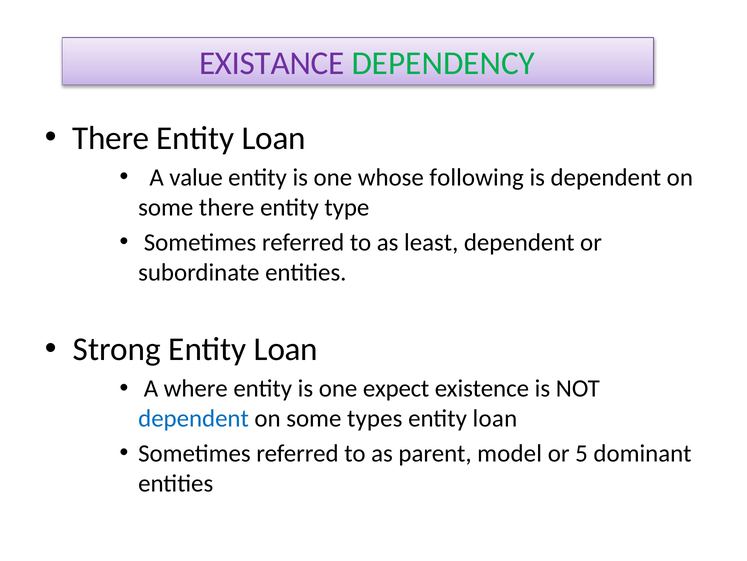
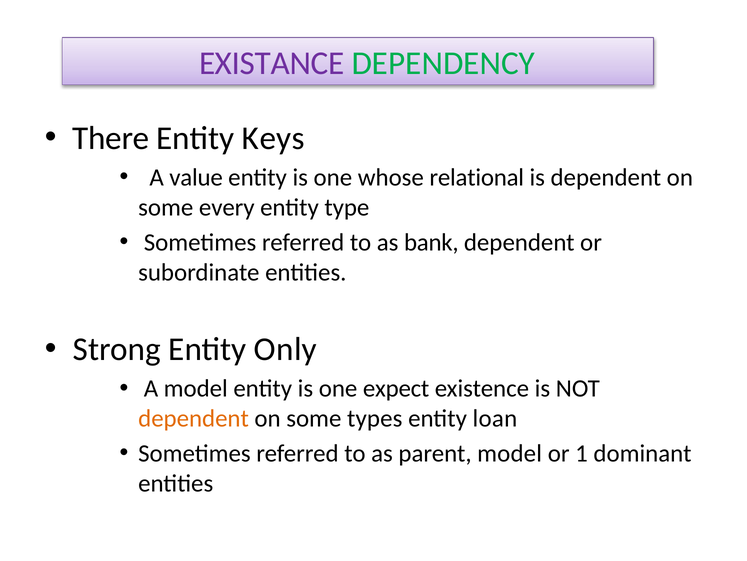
Loan at (274, 138): Loan -> Keys
following: following -> relational
some there: there -> every
least: least -> bank
Strong Entity Loan: Loan -> Only
A where: where -> model
dependent at (194, 418) colour: blue -> orange
5: 5 -> 1
